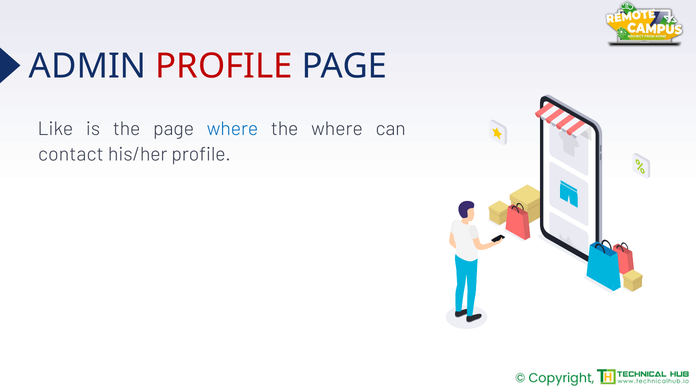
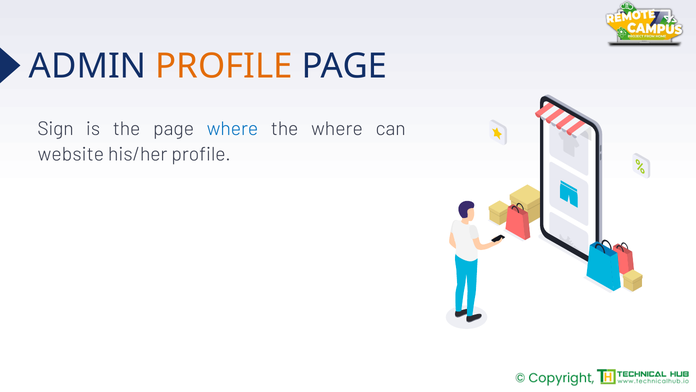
PROFILE at (224, 66) colour: red -> orange
Like: Like -> Sign
contact: contact -> website
